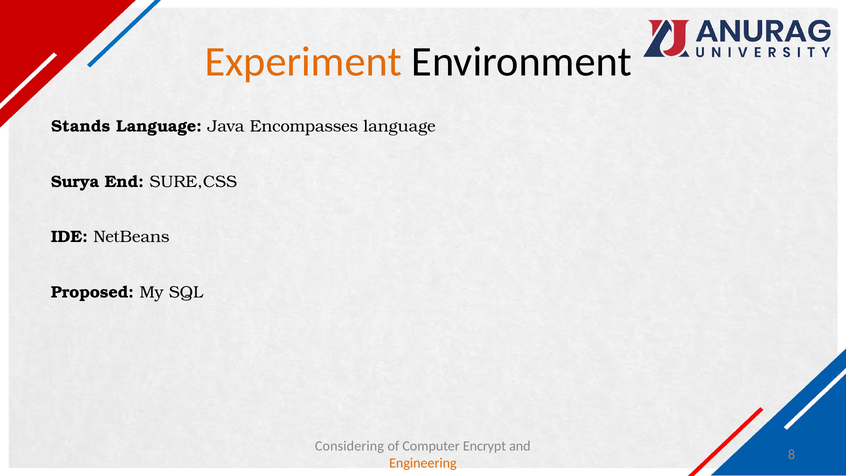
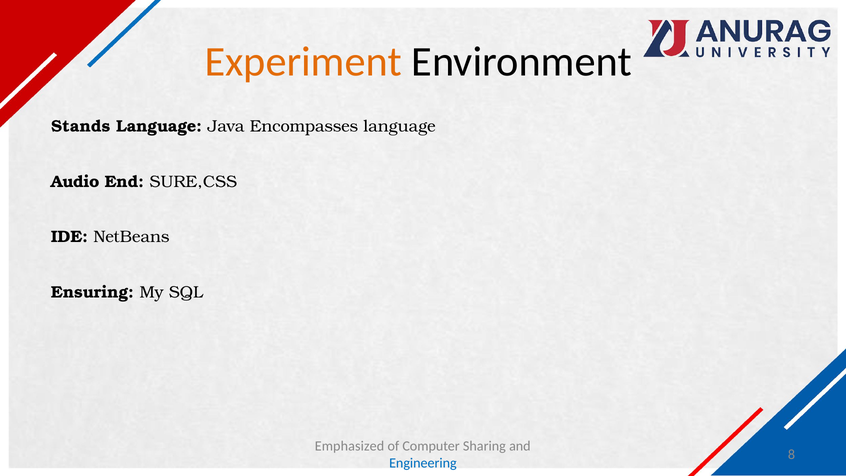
Surya: Surya -> Audio
Proposed: Proposed -> Ensuring
Considering: Considering -> Emphasized
Encrypt: Encrypt -> Sharing
Engineering colour: orange -> blue
